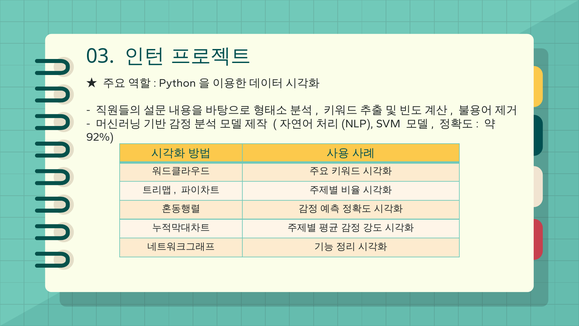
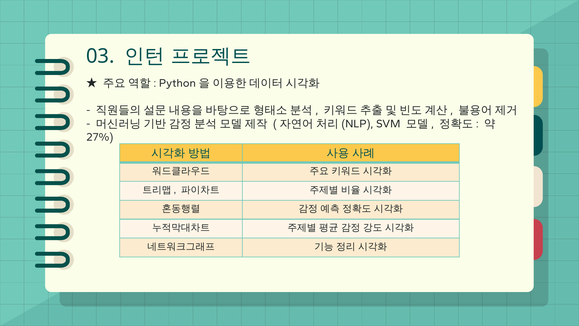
92%: 92% -> 27%
